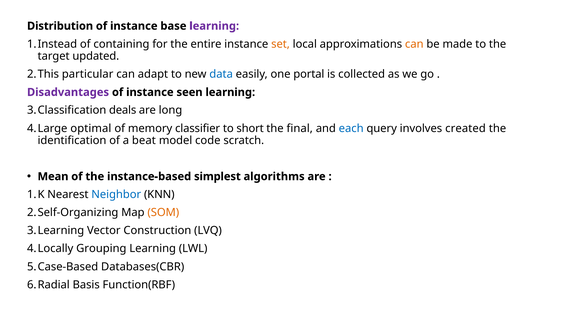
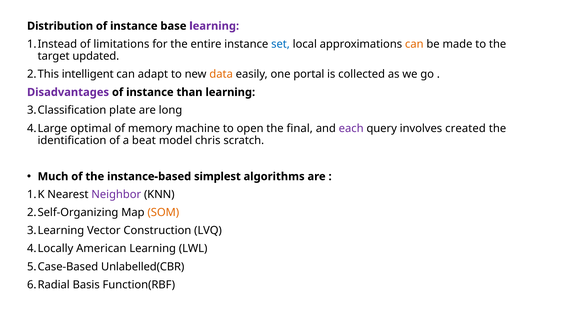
containing: containing -> limitations
set colour: orange -> blue
particular: particular -> intelligent
data colour: blue -> orange
seen: seen -> than
deals: deals -> plate
classifier: classifier -> machine
short: short -> open
each colour: blue -> purple
code: code -> chris
Mean: Mean -> Much
Neighbor colour: blue -> purple
Grouping: Grouping -> American
Databases(CBR: Databases(CBR -> Unlabelled(CBR
